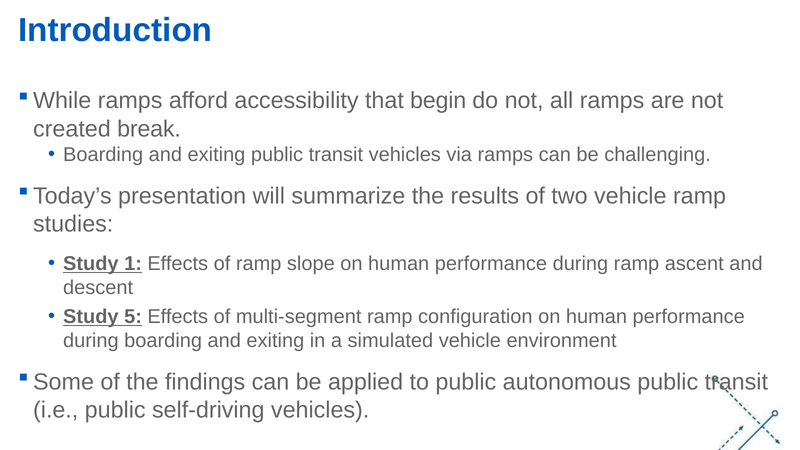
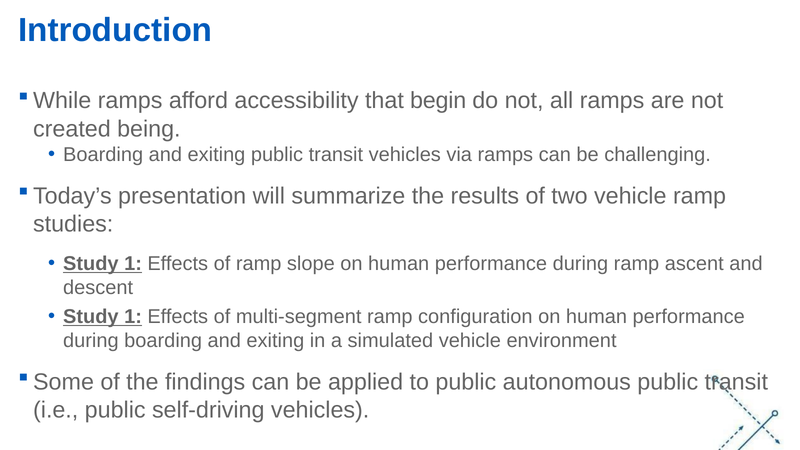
break: break -> being
5 at (133, 317): 5 -> 1
